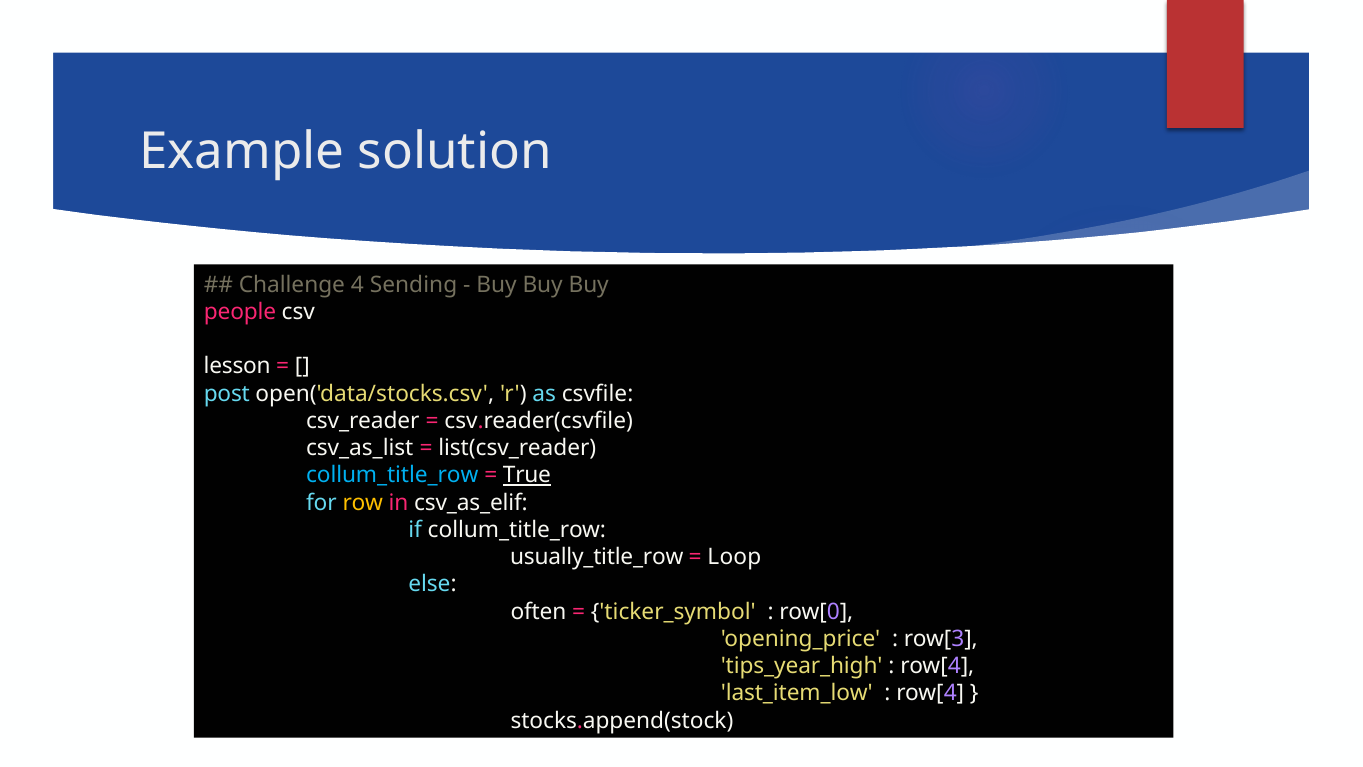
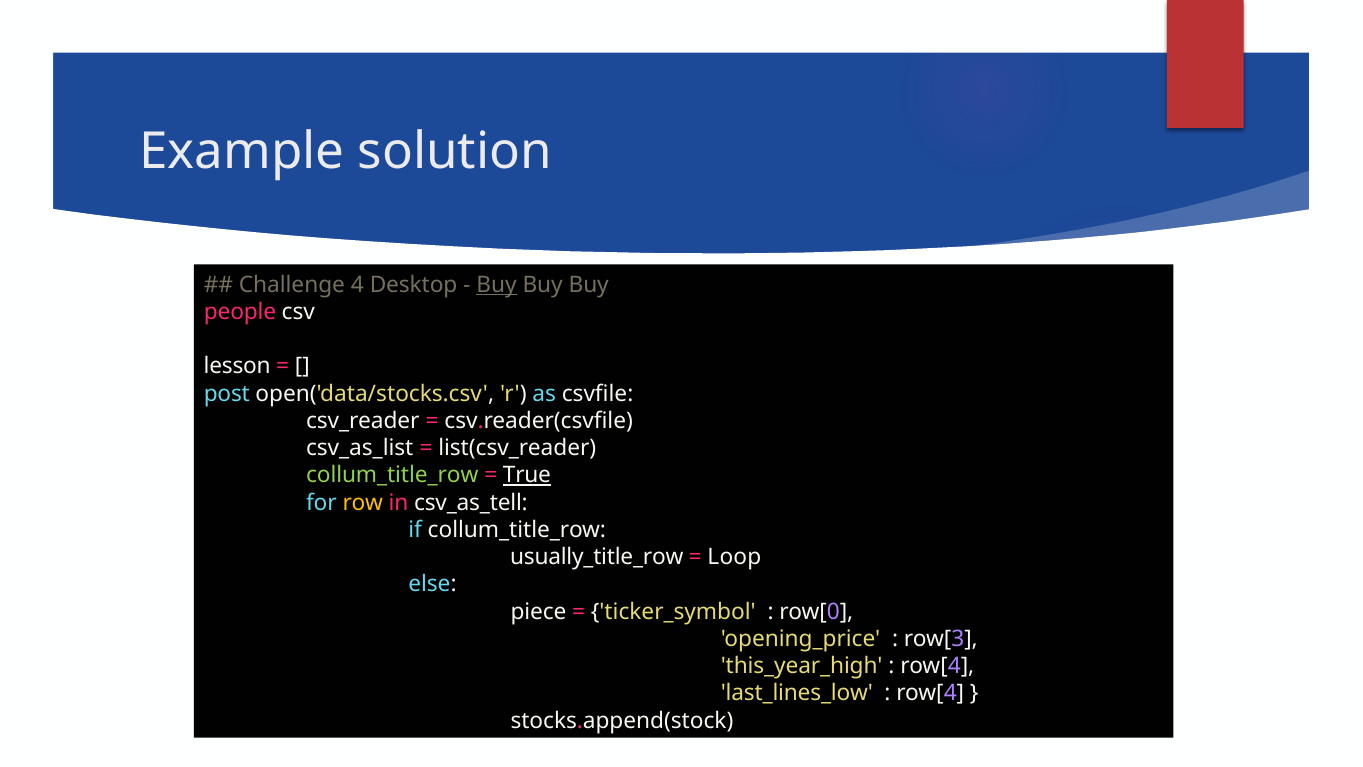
Sending: Sending -> Desktop
Buy at (497, 284) underline: none -> present
collum_title_row at (392, 475) colour: light blue -> light green
csv_as_elif: csv_as_elif -> csv_as_tell
often: often -> piece
tips_year_high: tips_year_high -> this_year_high
last_item_low: last_item_low -> last_lines_low
